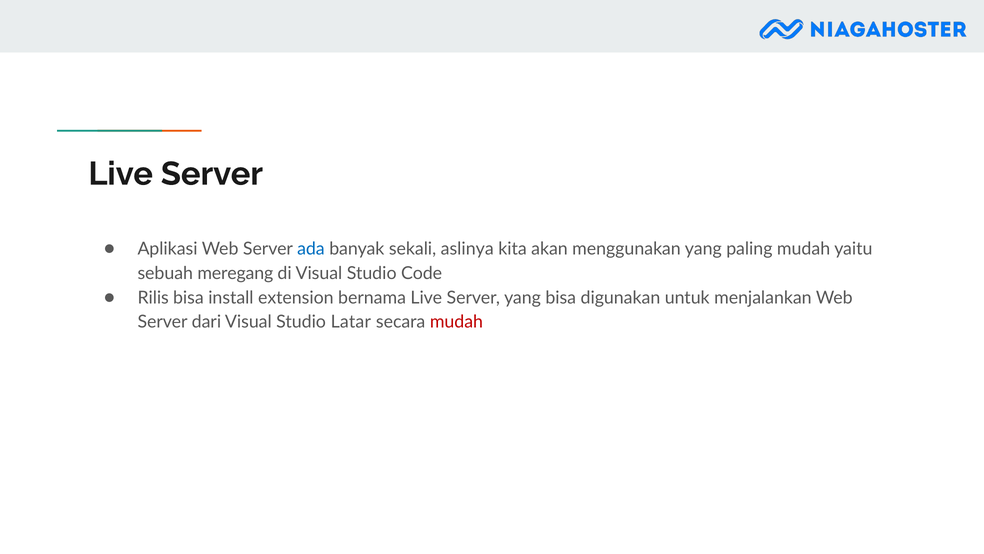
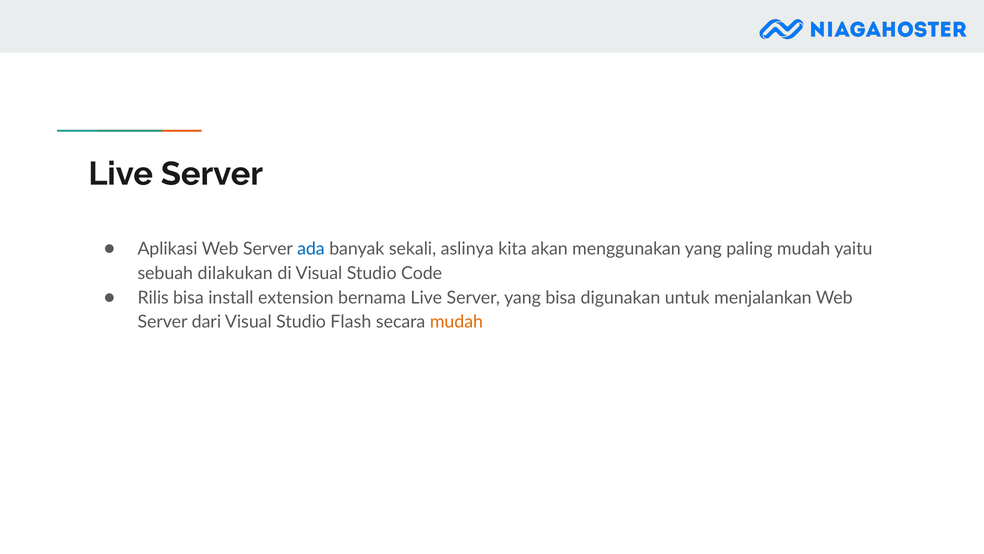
meregang: meregang -> dilakukan
Latar: Latar -> Flash
mudah at (456, 322) colour: red -> orange
